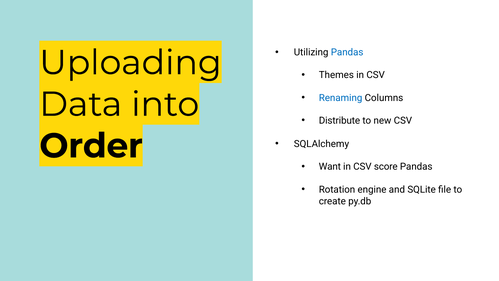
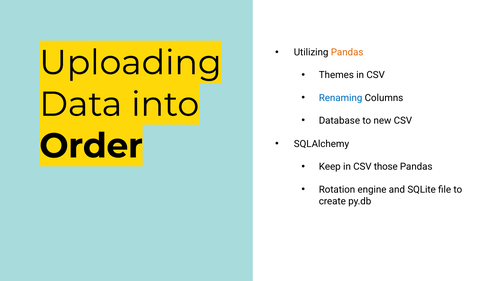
Pandas at (347, 52) colour: blue -> orange
Distribute: Distribute -> Database
Want: Want -> Keep
score: score -> those
